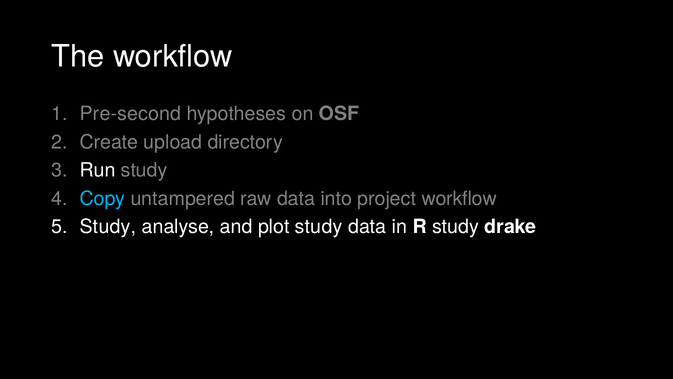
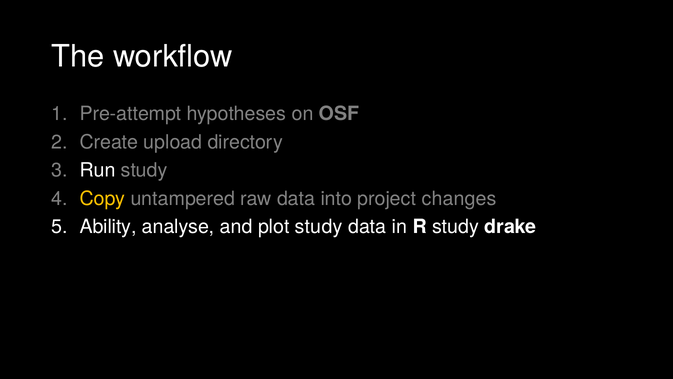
Pre-second: Pre-second -> Pre-attempt
Copy colour: light blue -> yellow
project workflow: workflow -> changes
Study at (108, 227): Study -> Ability
